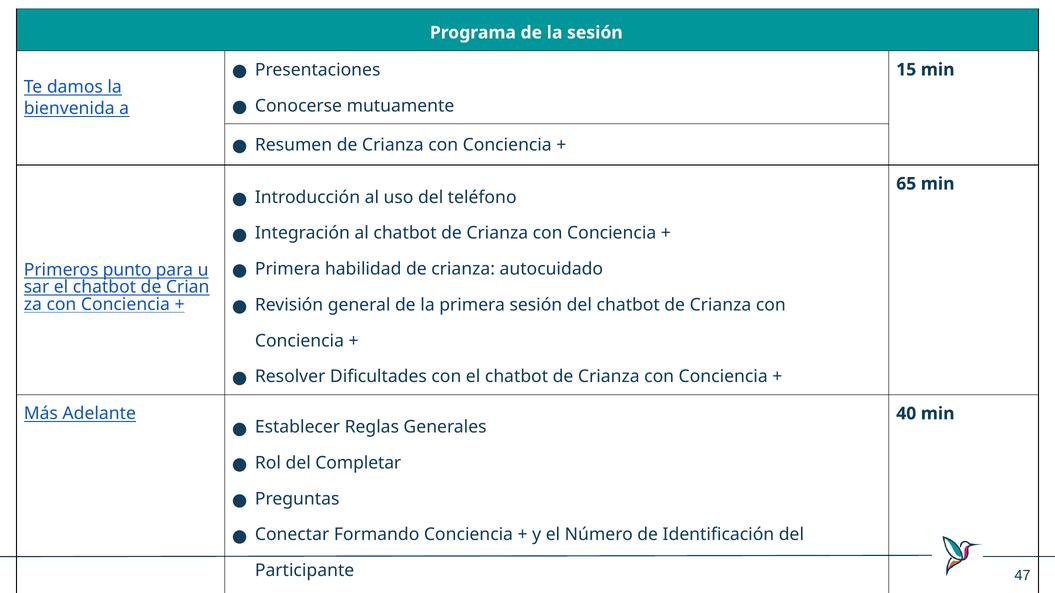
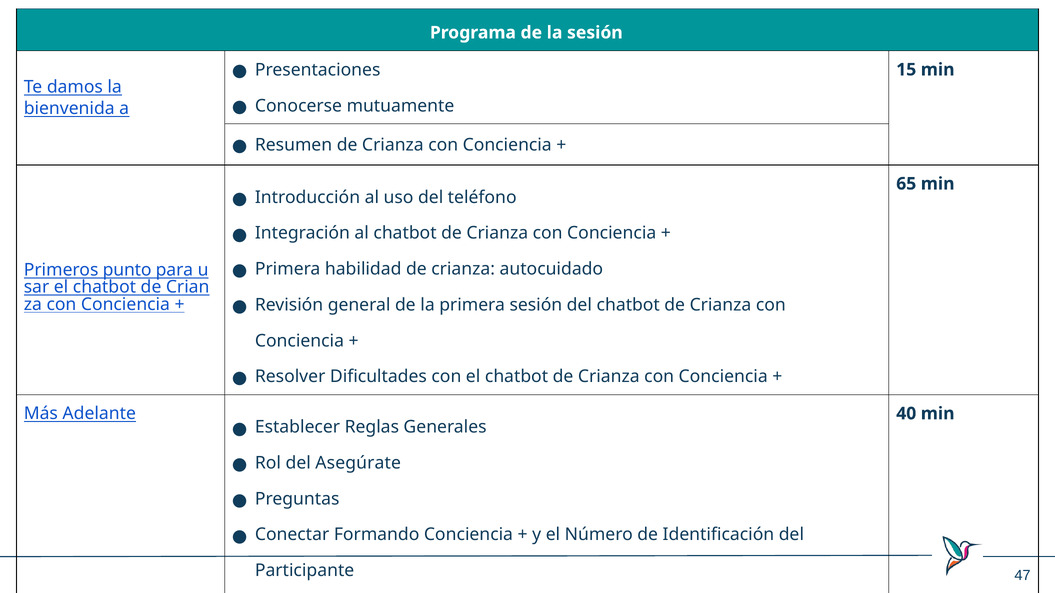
Completar: Completar -> Asegúrate
